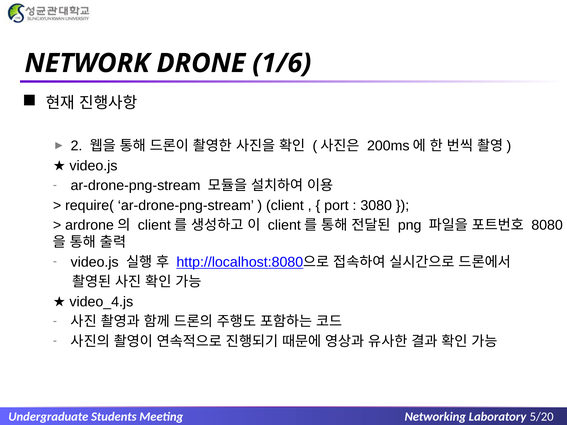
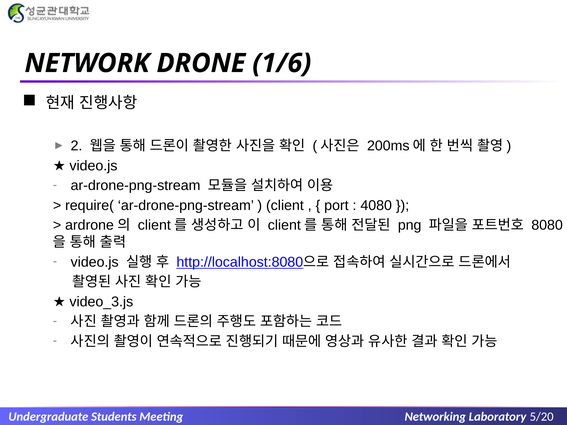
3080: 3080 -> 4080
video_4.js: video_4.js -> video_3.js
